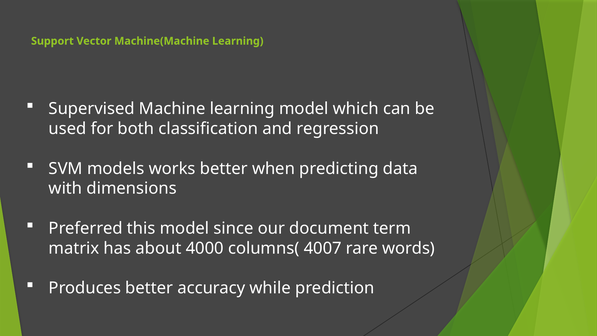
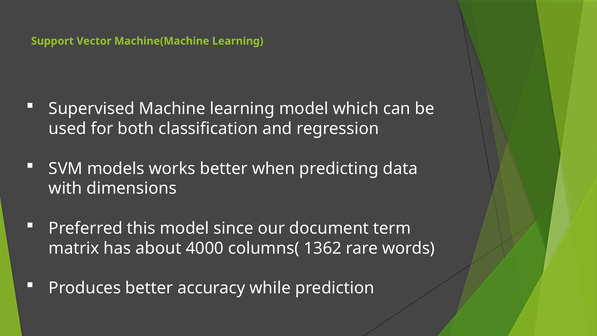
4007: 4007 -> 1362
